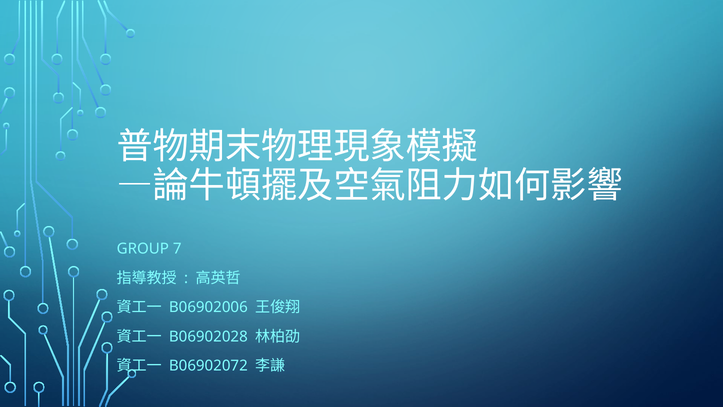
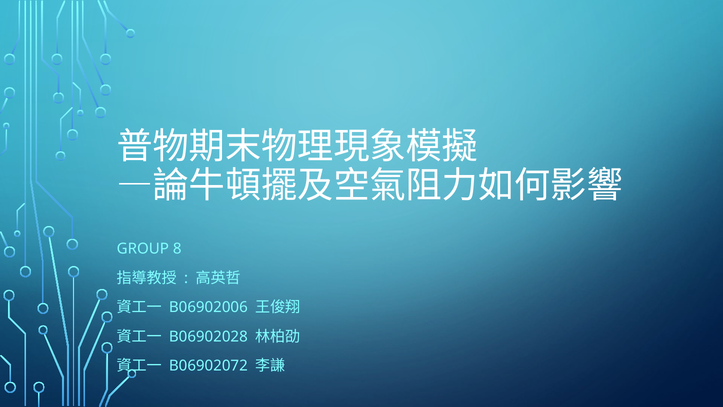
7: 7 -> 8
